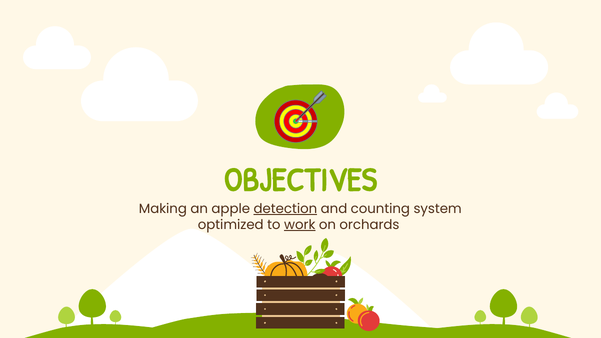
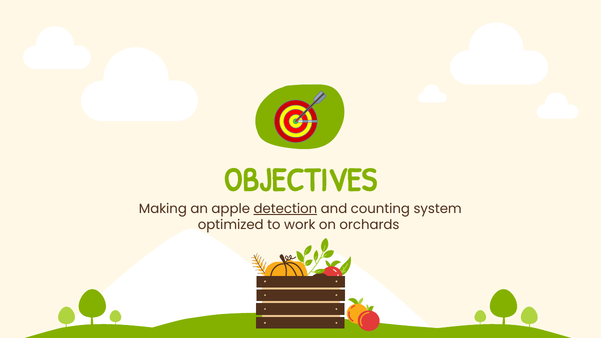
work underline: present -> none
